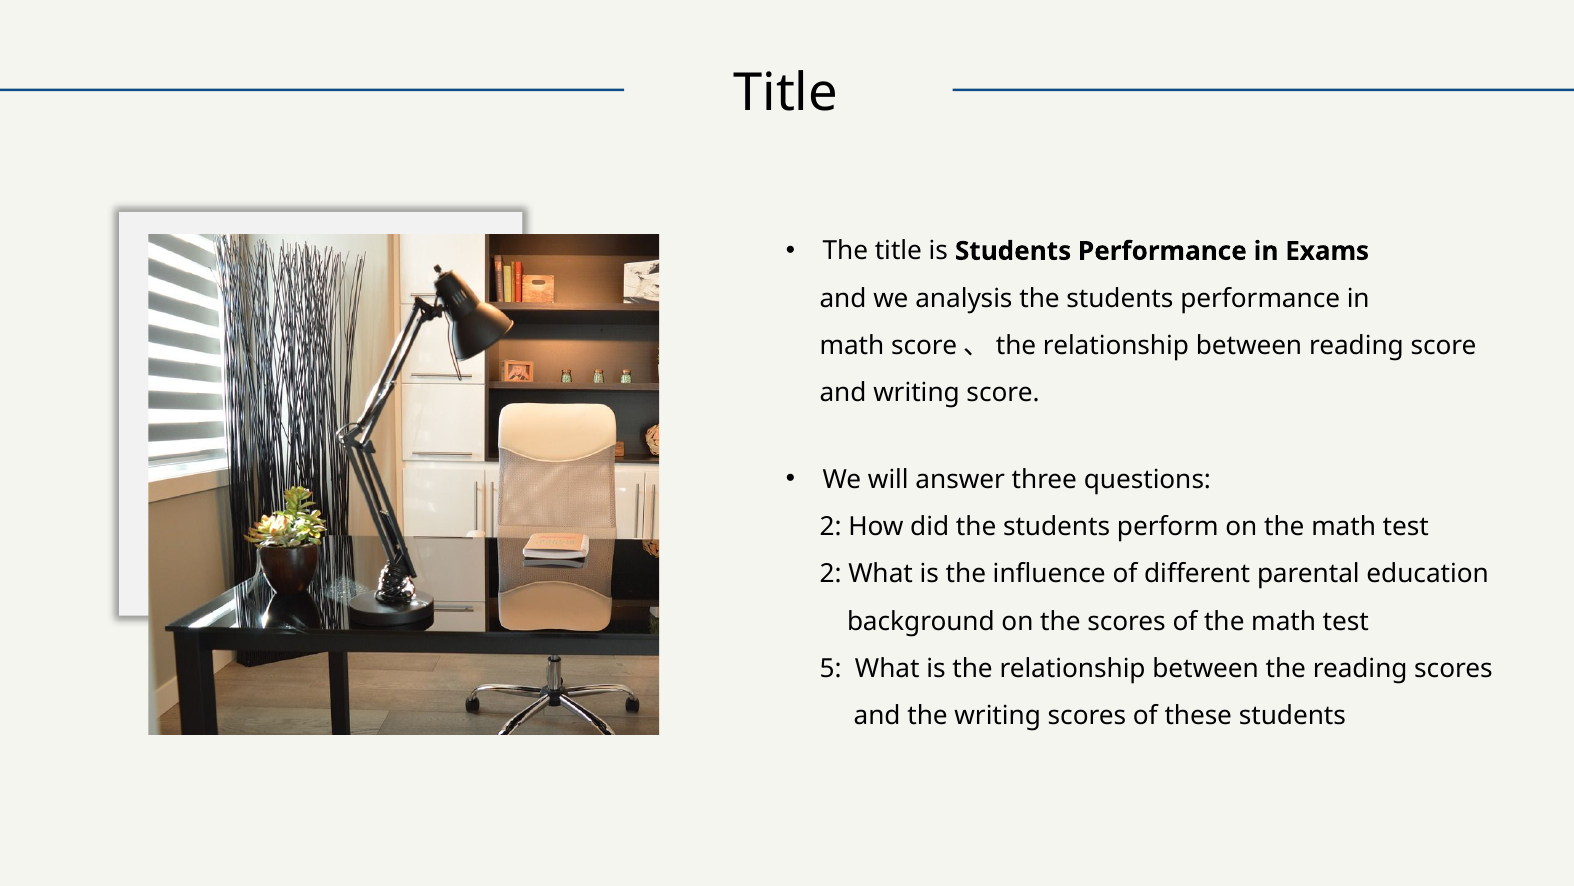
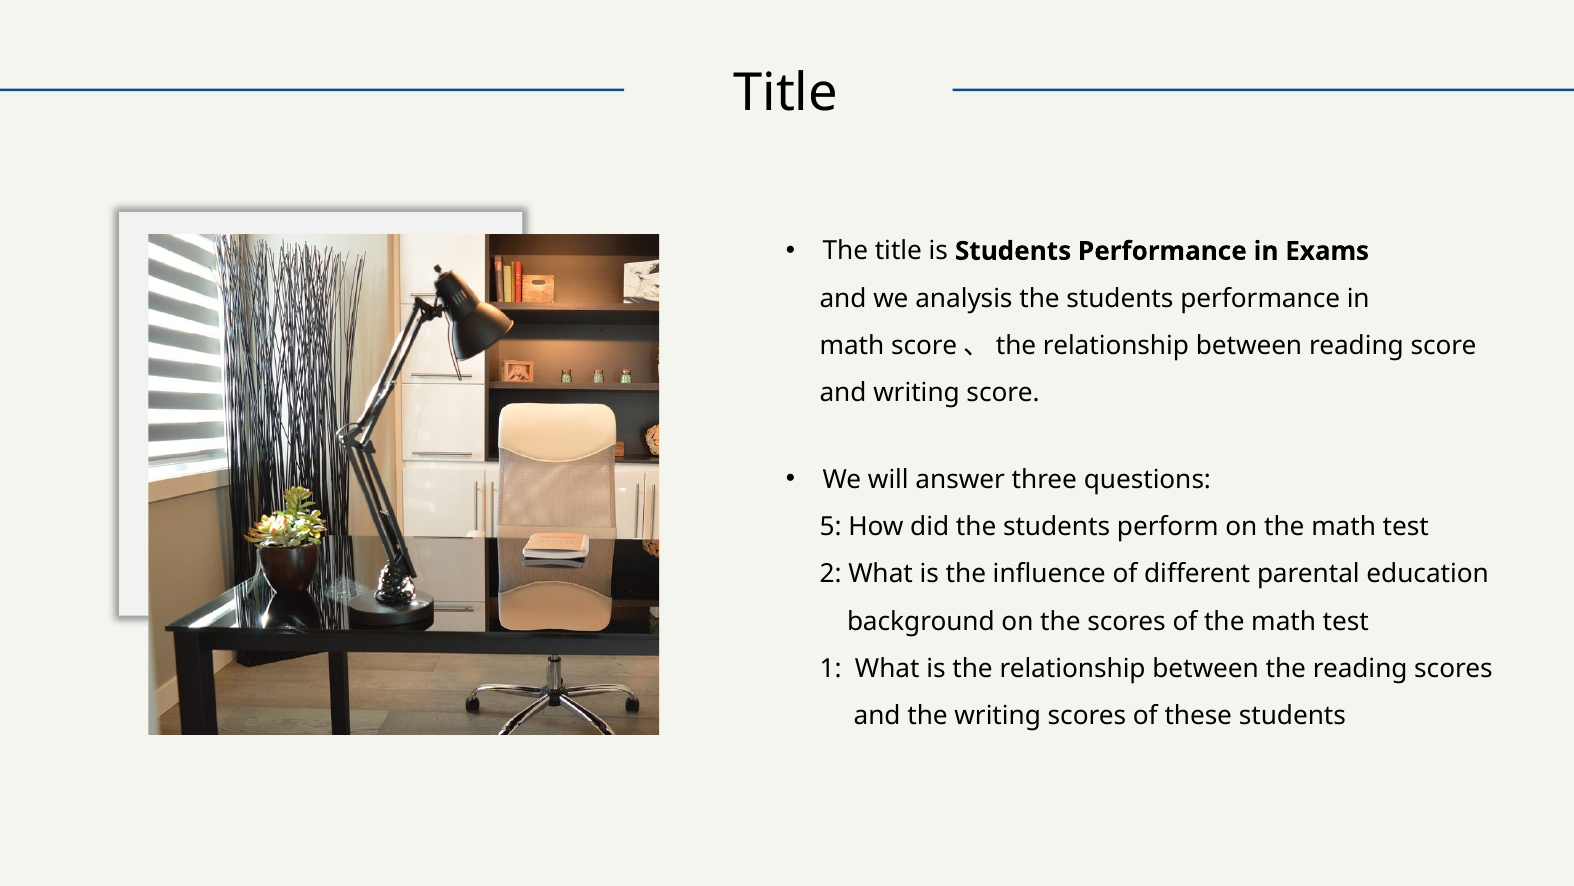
2 at (831, 527): 2 -> 5
5: 5 -> 1
